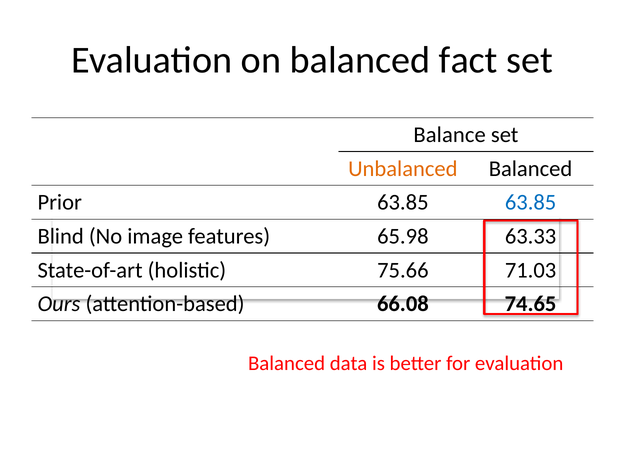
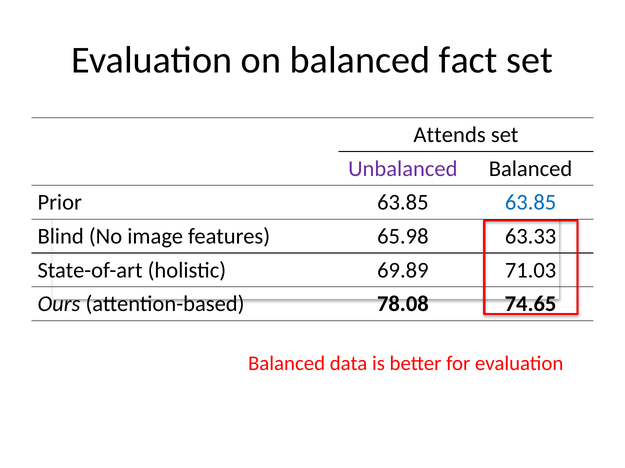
Balance: Balance -> Attends
Unbalanced colour: orange -> purple
75.66: 75.66 -> 69.89
66.08: 66.08 -> 78.08
